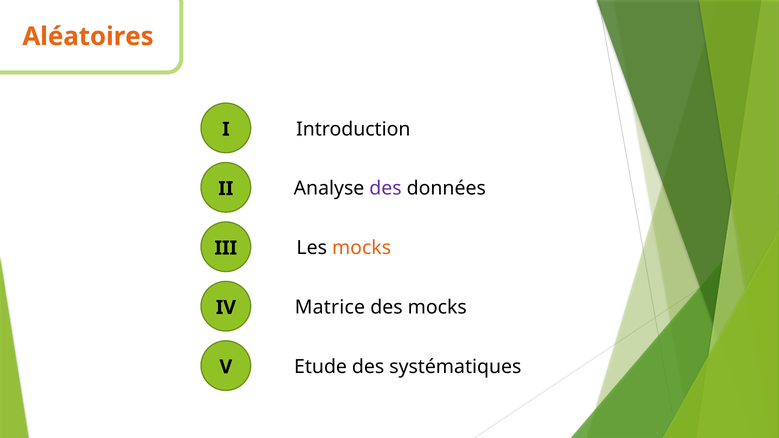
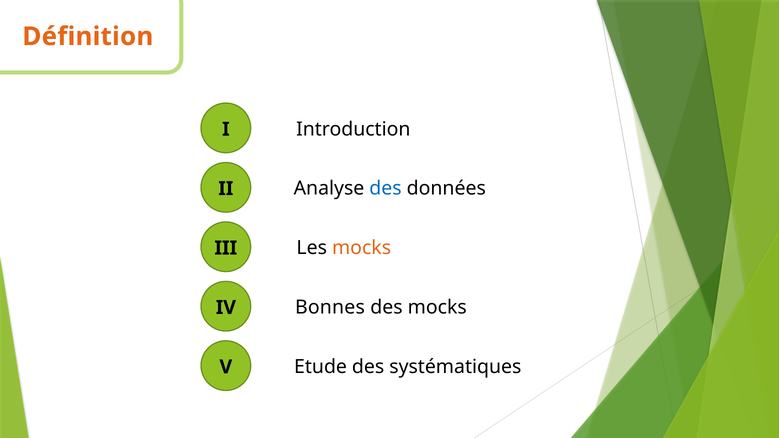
Aléatoires: Aléatoires -> Définition
des at (385, 189) colour: purple -> blue
Matrice: Matrice -> Bonnes
